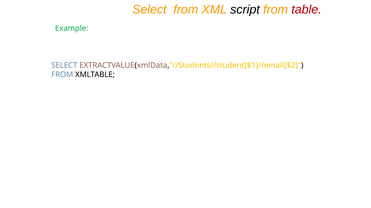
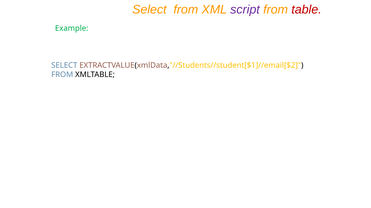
script colour: black -> purple
